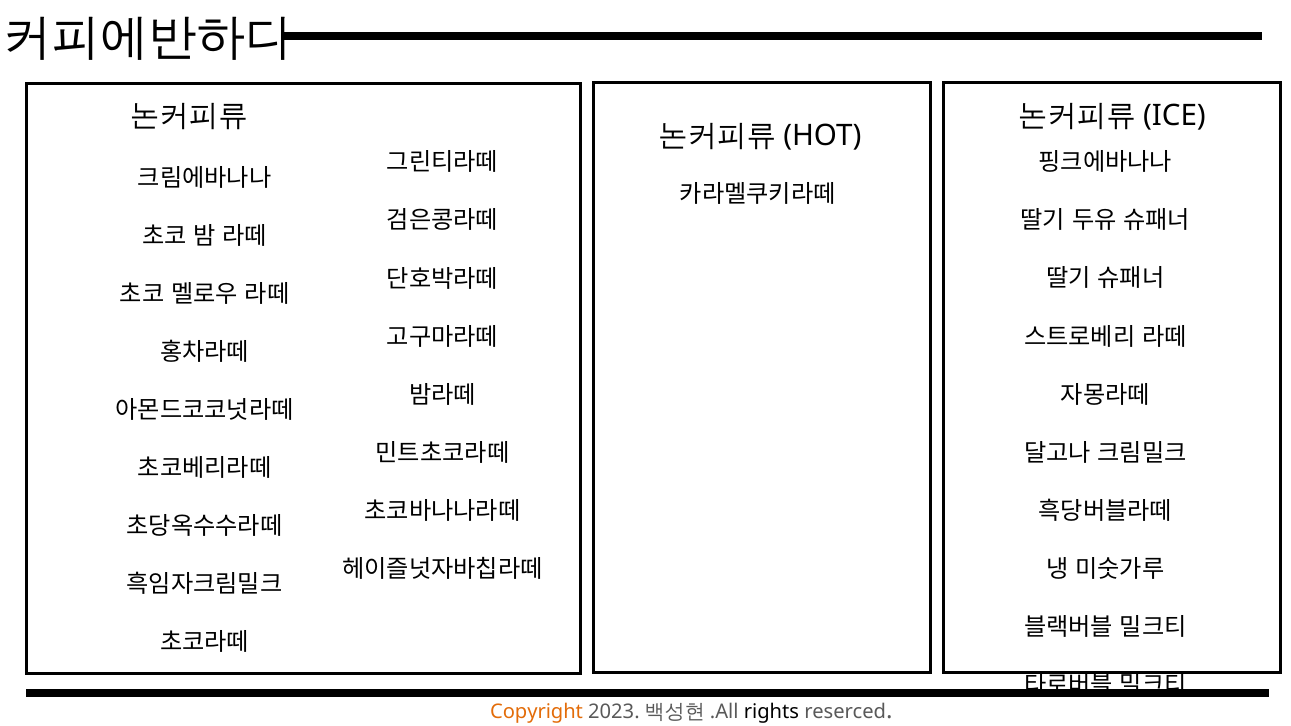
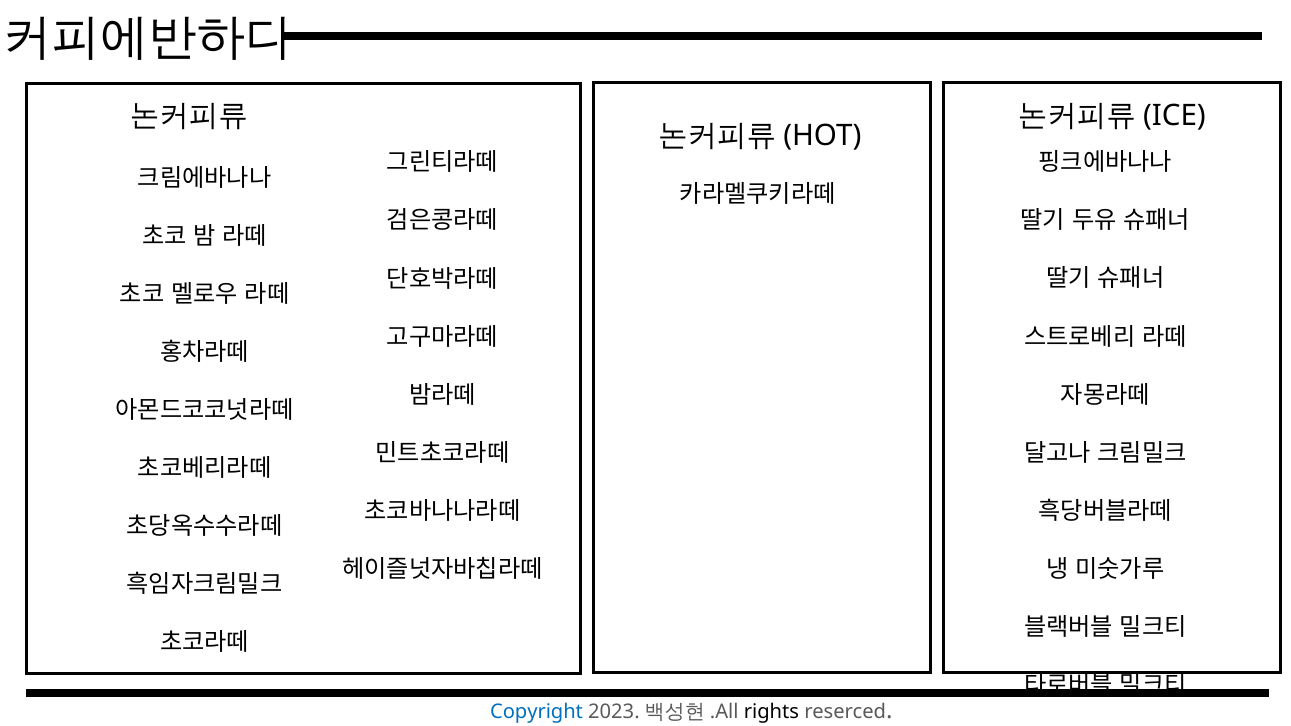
Copyright colour: orange -> blue
